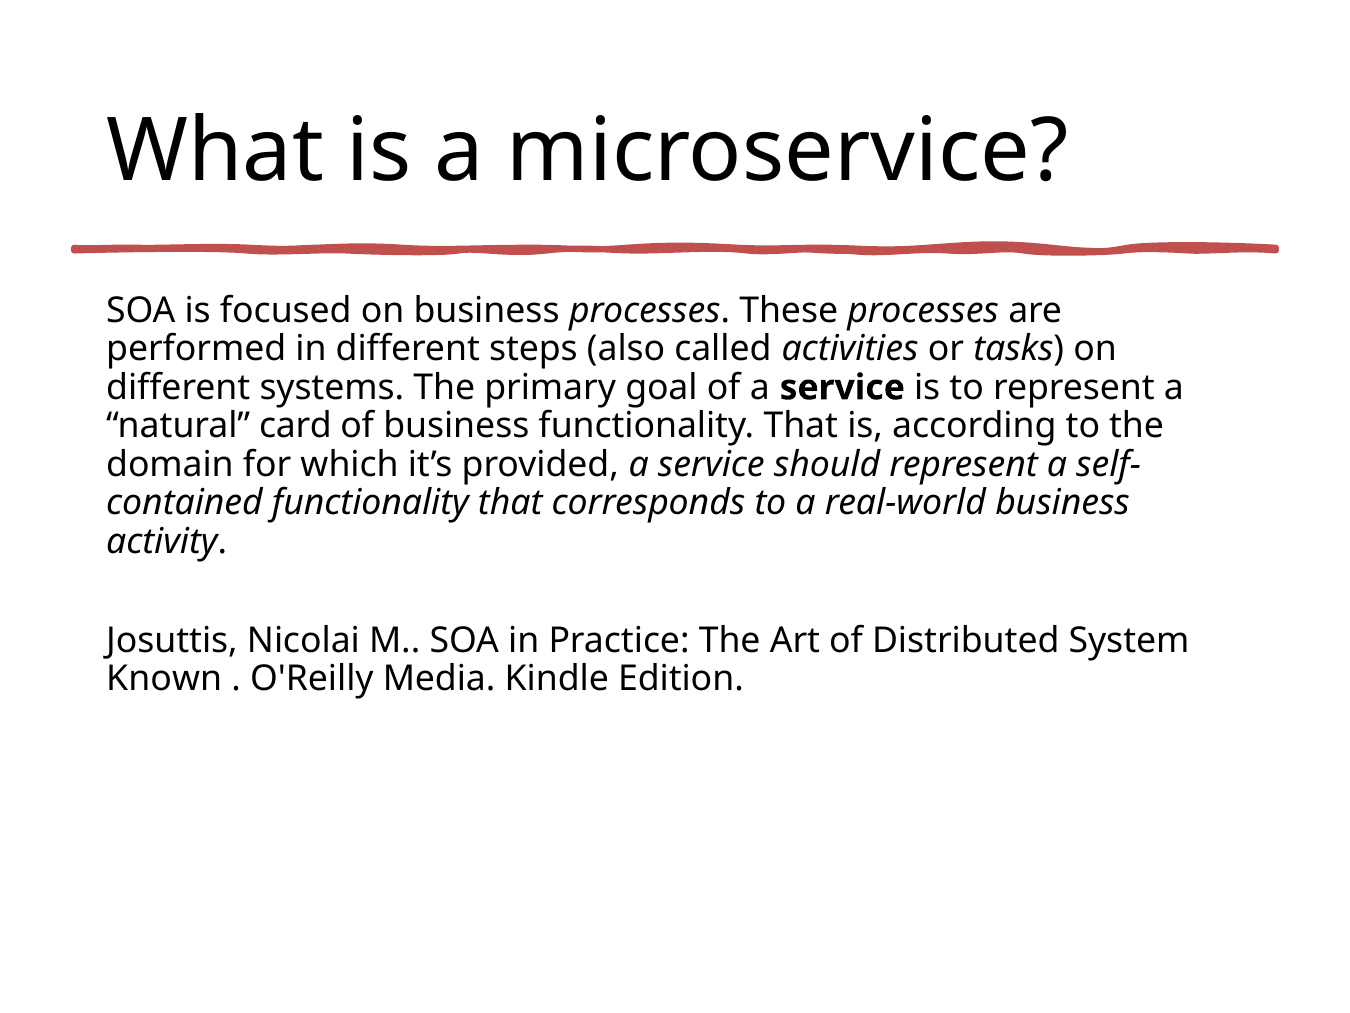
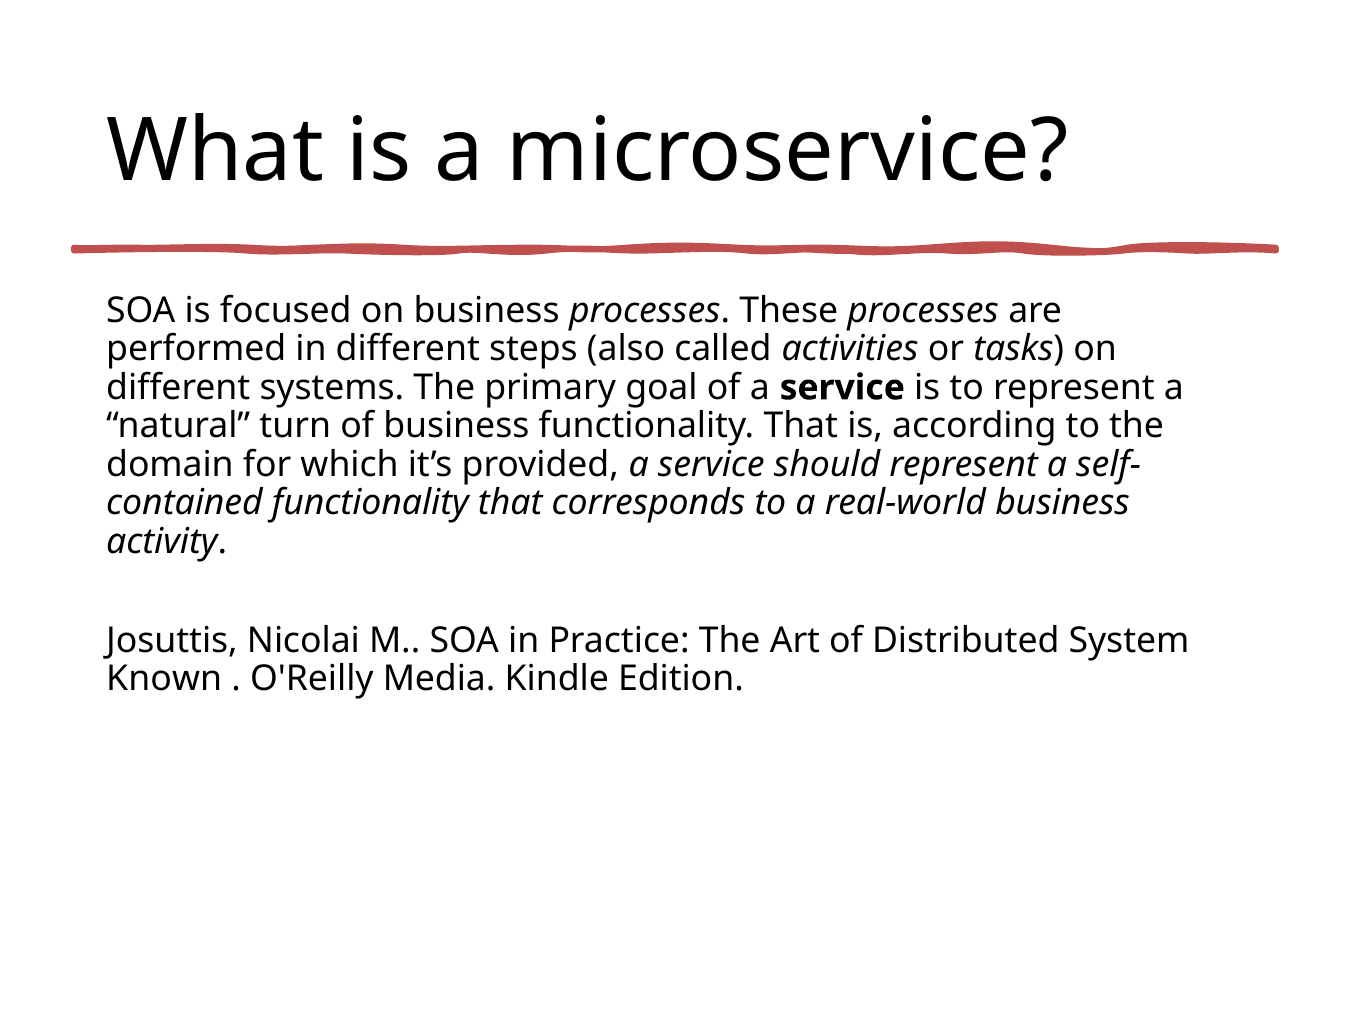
card: card -> turn
